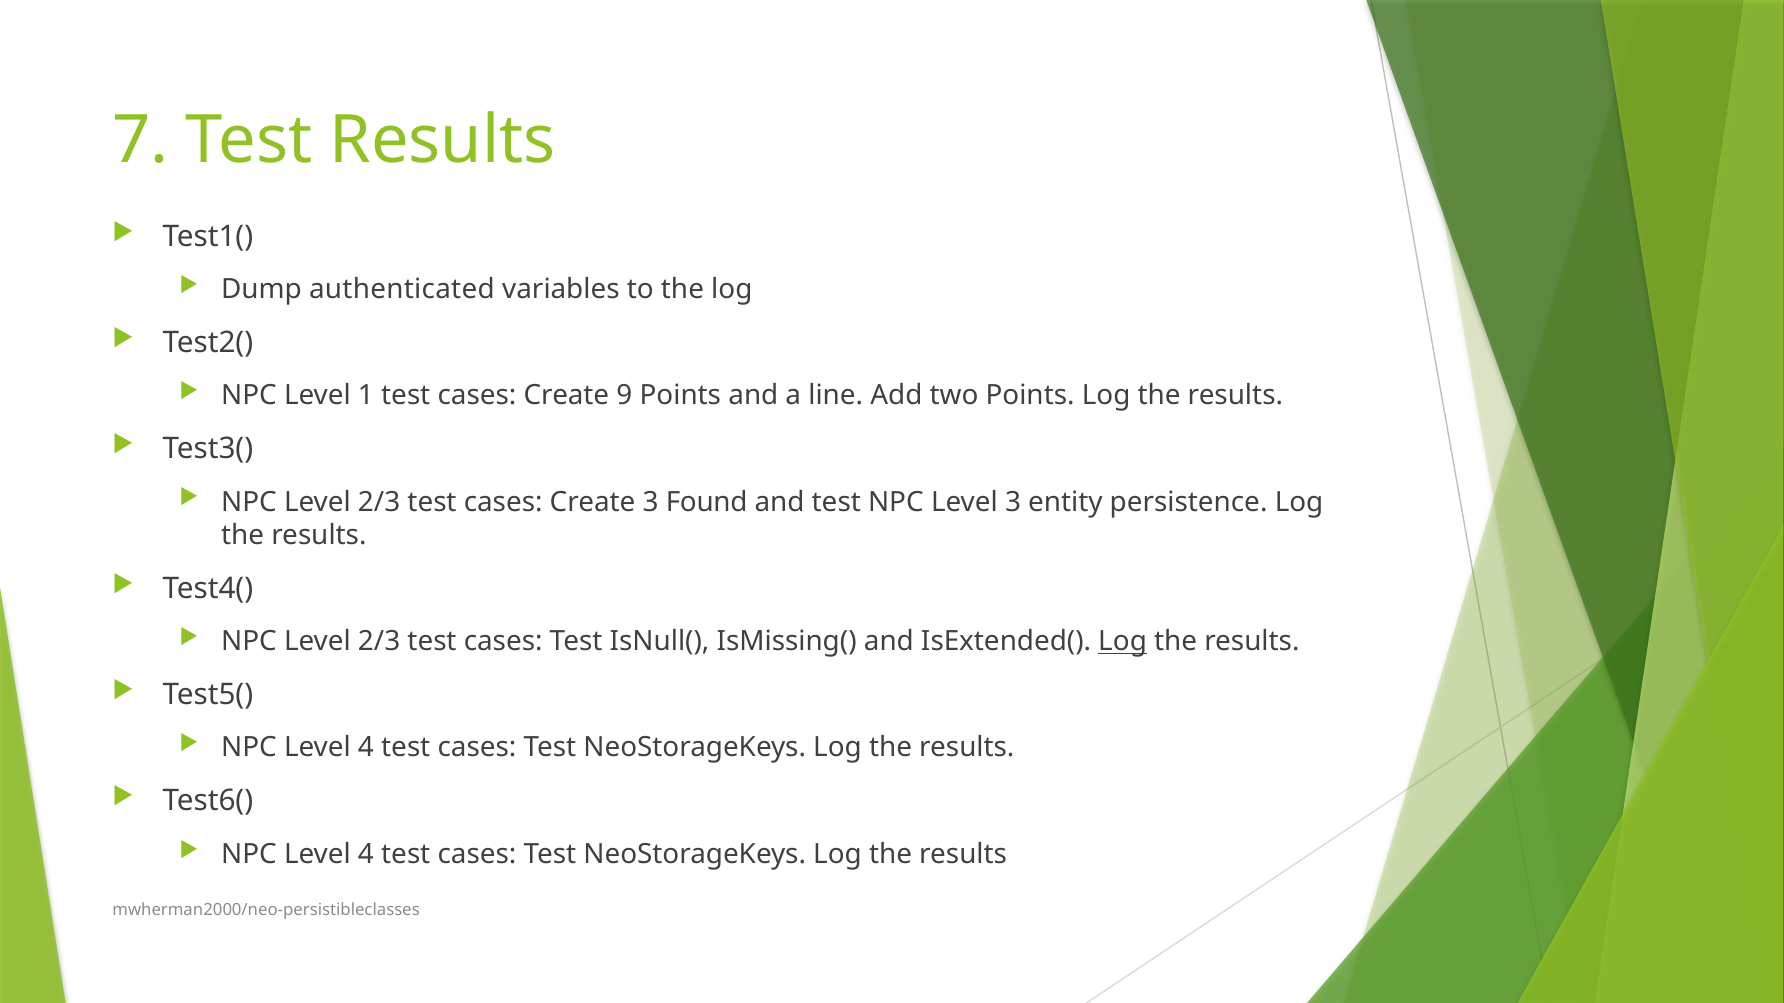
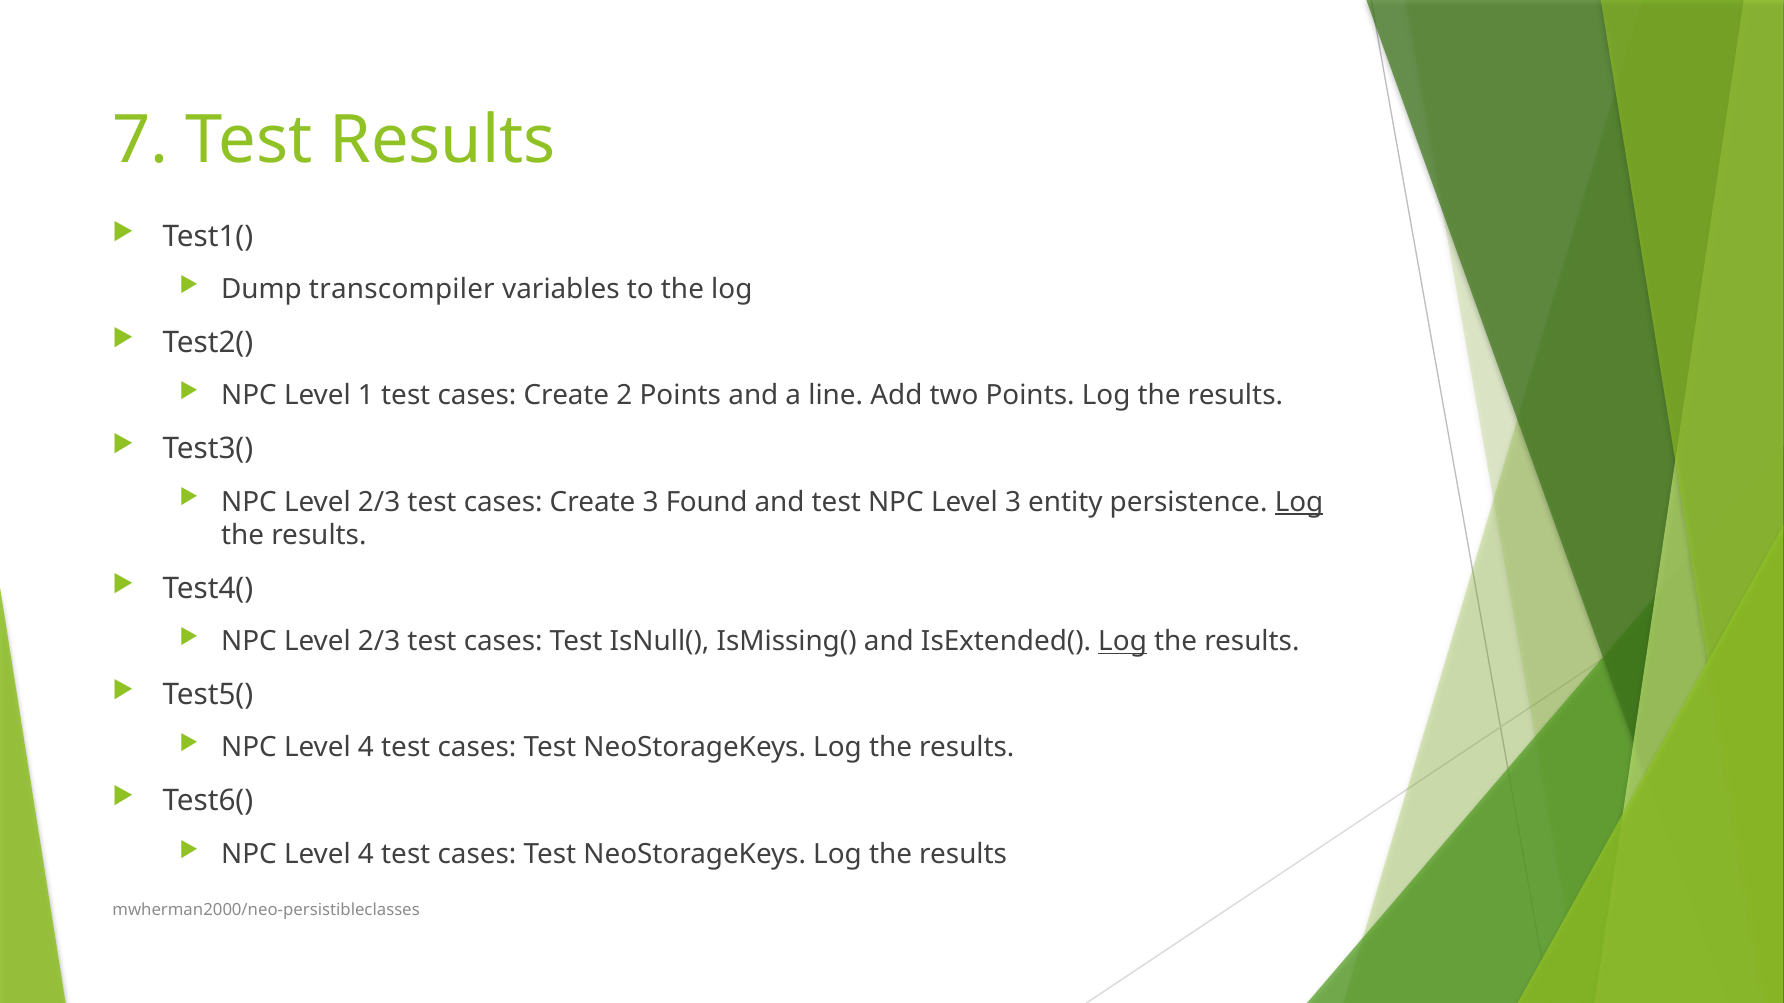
authenticated: authenticated -> transcompiler
9: 9 -> 2
Log at (1299, 502) underline: none -> present
